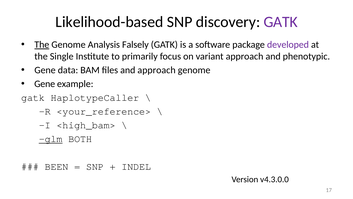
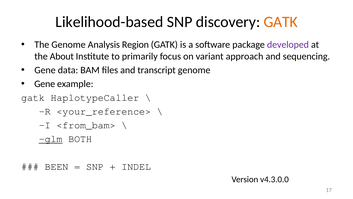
GATK at (281, 22) colour: purple -> orange
The at (42, 45) underline: present -> none
Falsely: Falsely -> Region
Single: Single -> About
phenotypic: phenotypic -> sequencing
and approach: approach -> transcript
<high_bam>: <high_bam> -> <from_bam>
